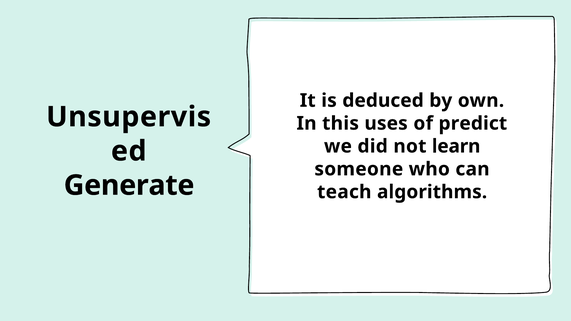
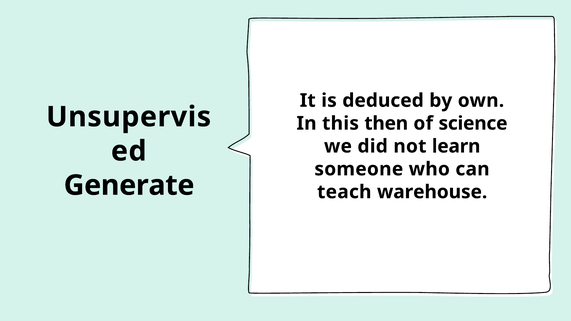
uses: uses -> then
predict: predict -> science
algorithms: algorithms -> warehouse
